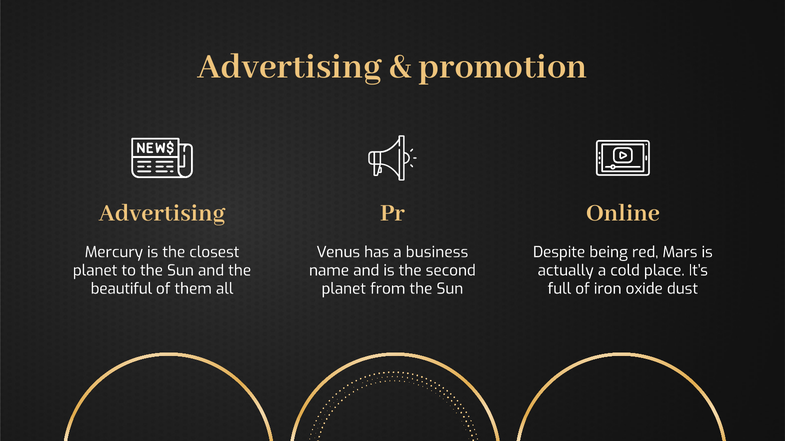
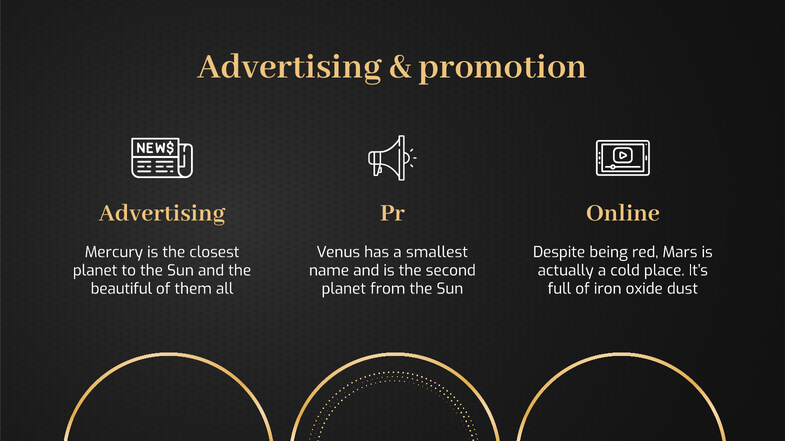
business: business -> smallest
